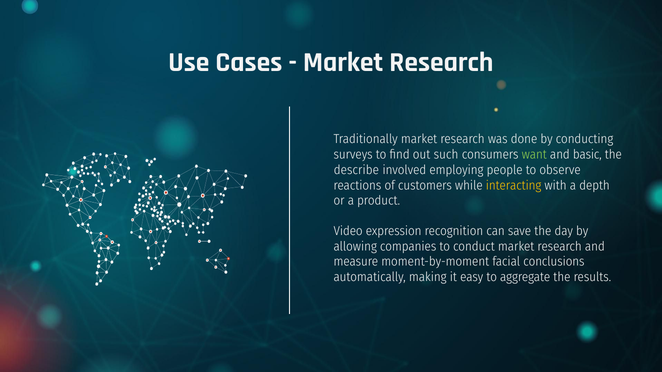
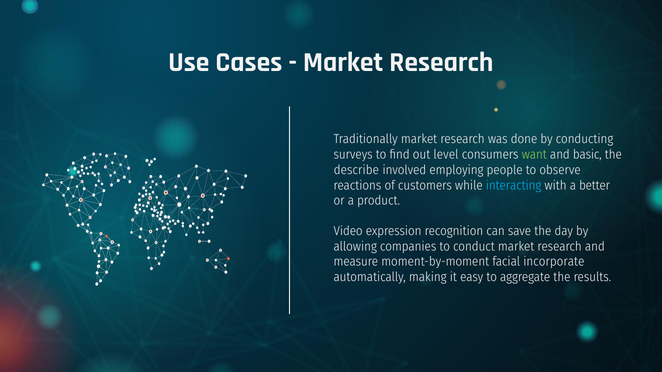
such: such -> level
interacting colour: yellow -> light blue
depth: depth -> better
conclusions: conclusions -> incorporate
